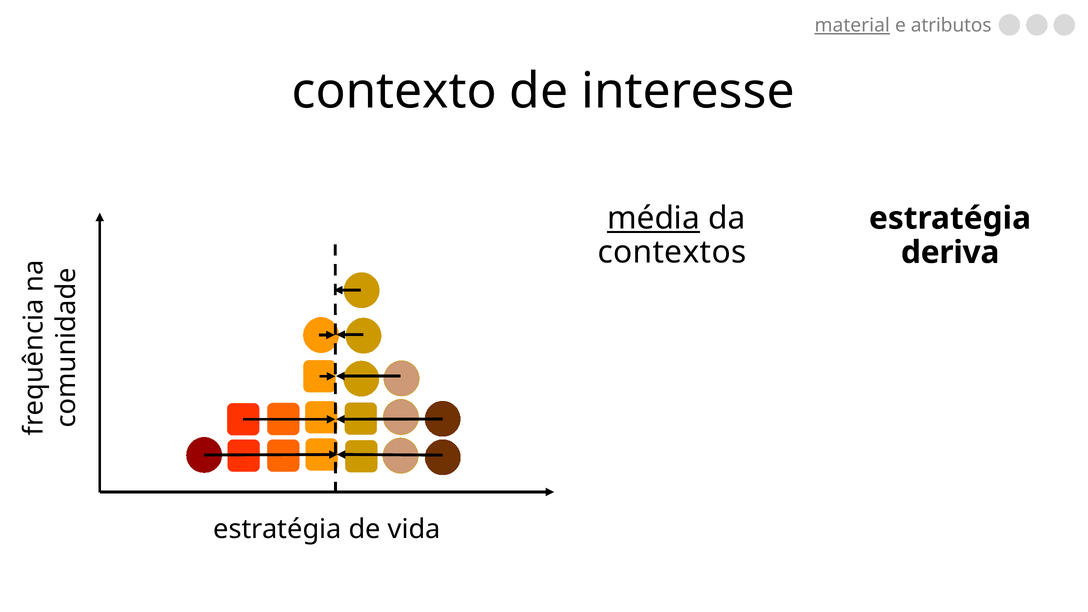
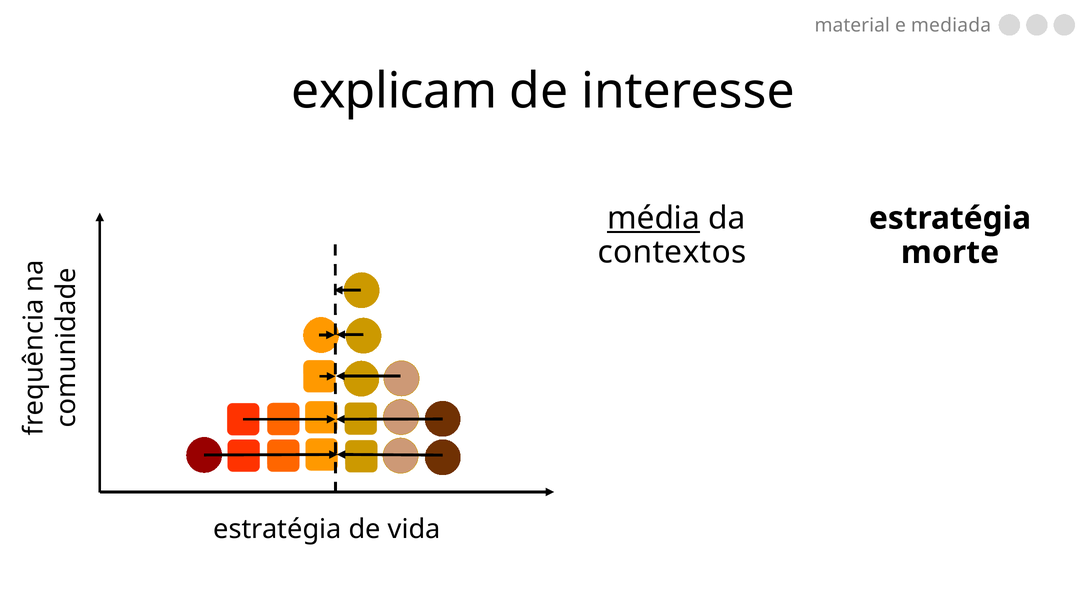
material underline: present -> none
atributos: atributos -> mediada
contexto: contexto -> explicam
deriva: deriva -> morte
